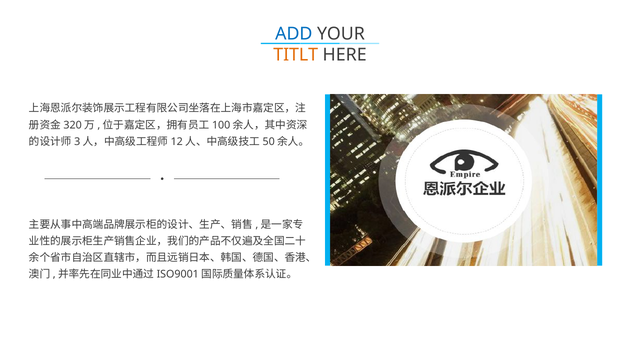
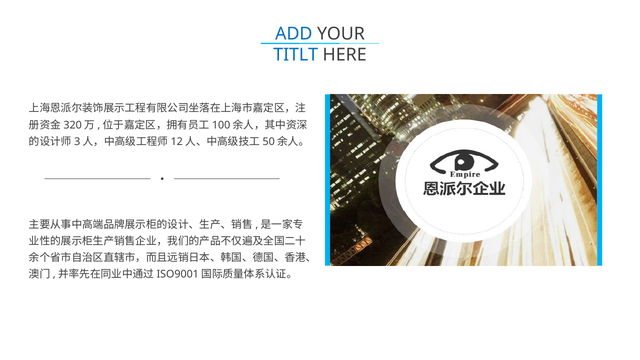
TITLT colour: orange -> blue
